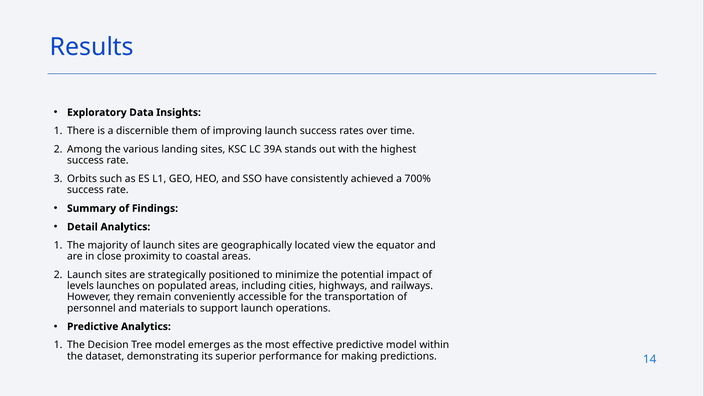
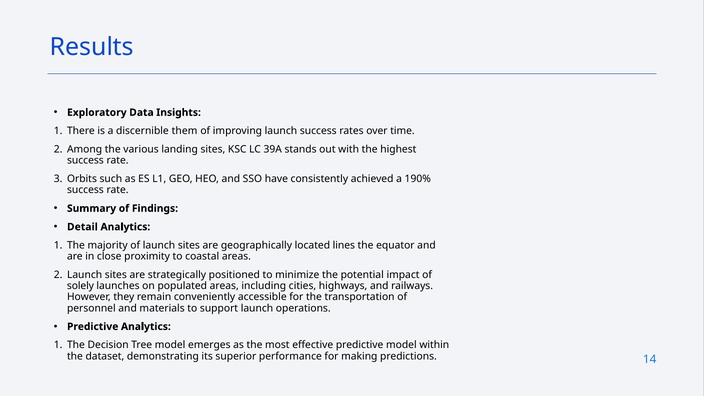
700%: 700% -> 190%
view: view -> lines
levels: levels -> solely
